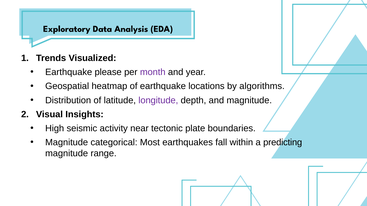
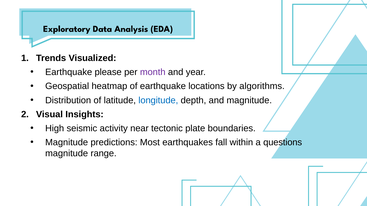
longitude colour: purple -> blue
categorical: categorical -> predictions
predicting: predicting -> questions
